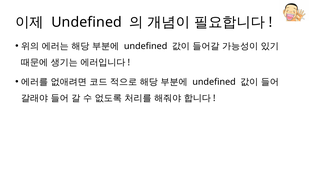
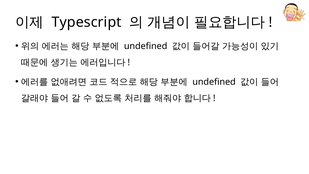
Undefined at (87, 22): Undefined -> Typescript
